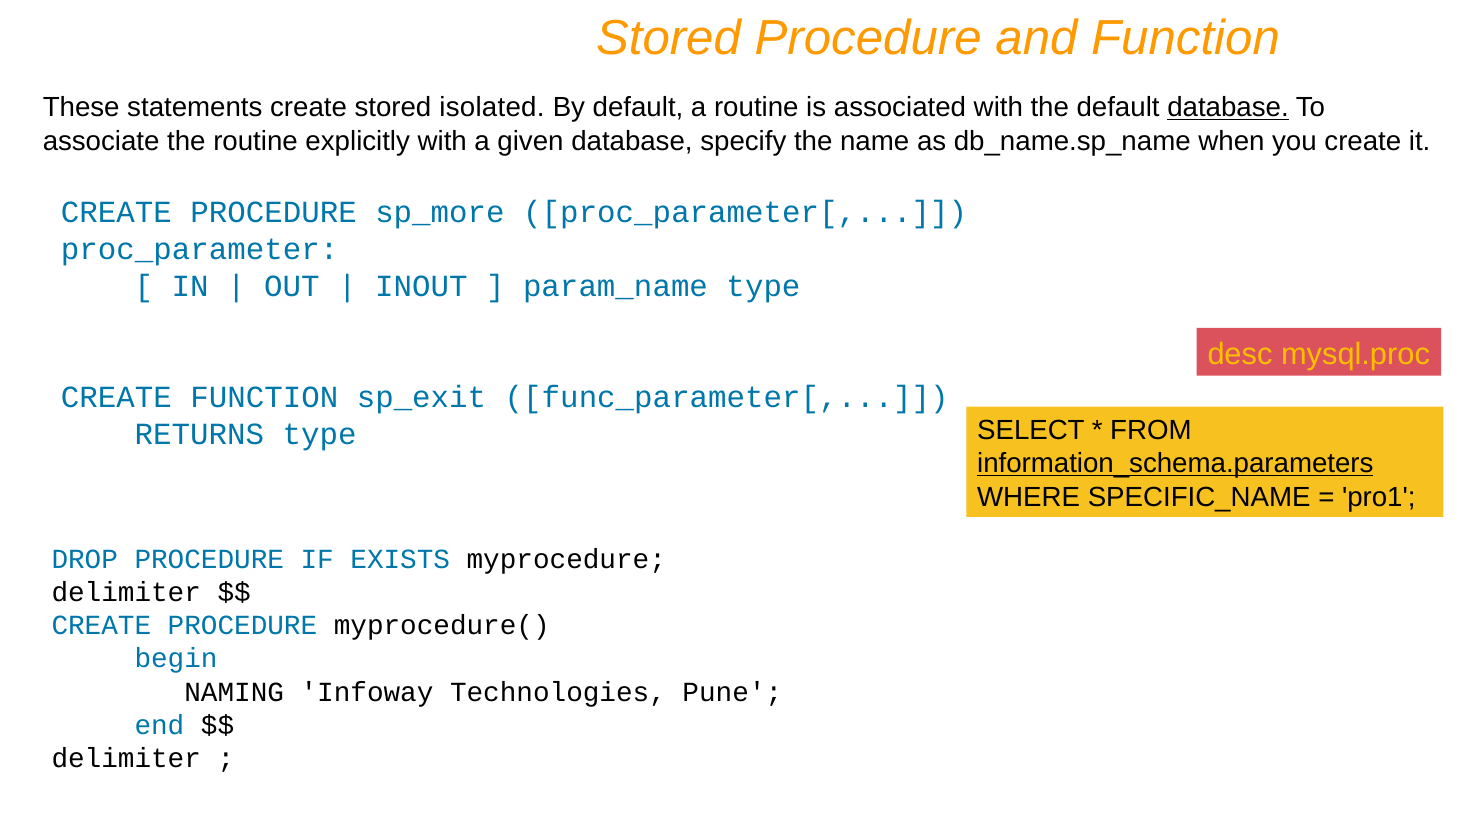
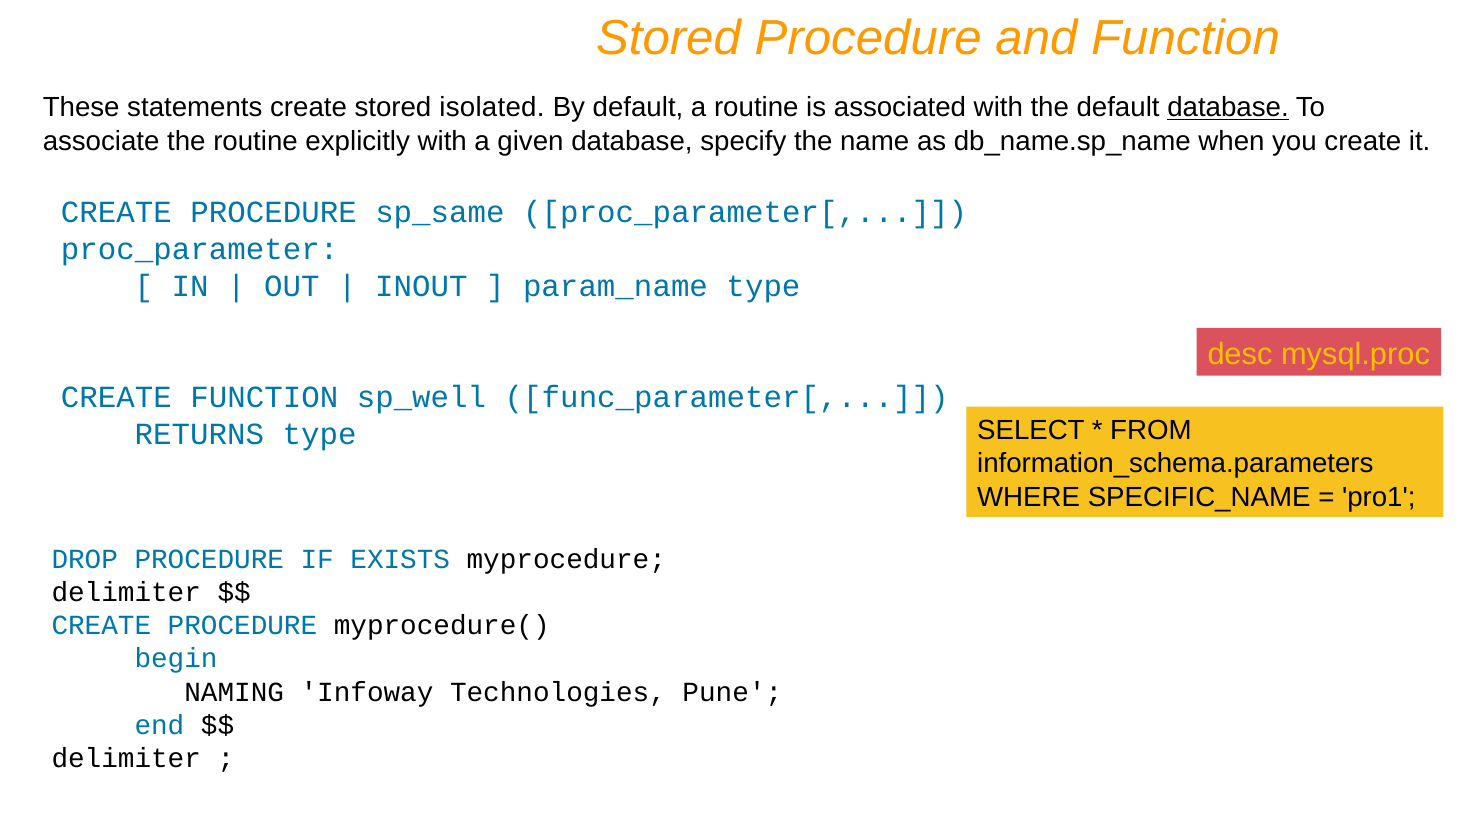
sp_more: sp_more -> sp_same
sp_exit: sp_exit -> sp_well
information_schema.parameters underline: present -> none
